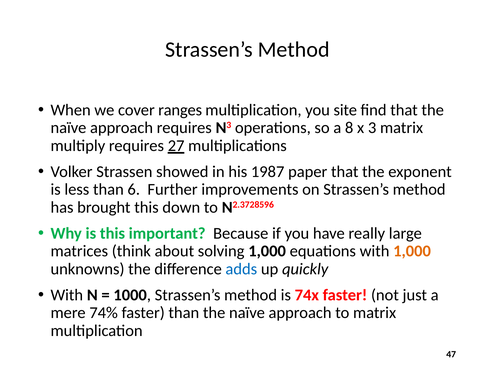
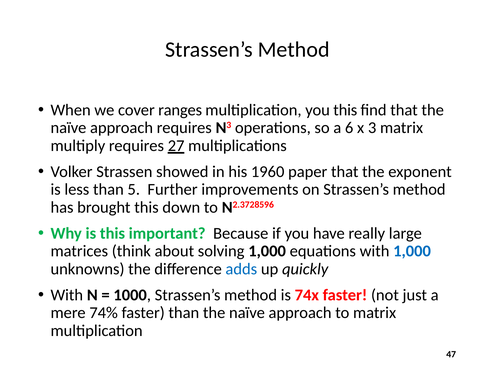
you site: site -> this
8: 8 -> 6
1987: 1987 -> 1960
6: 6 -> 5
1,000 at (412, 251) colour: orange -> blue
